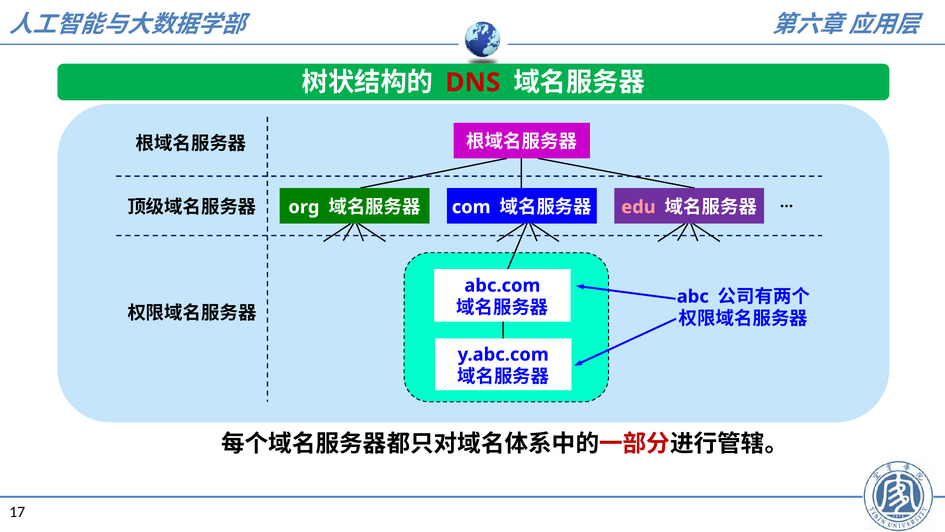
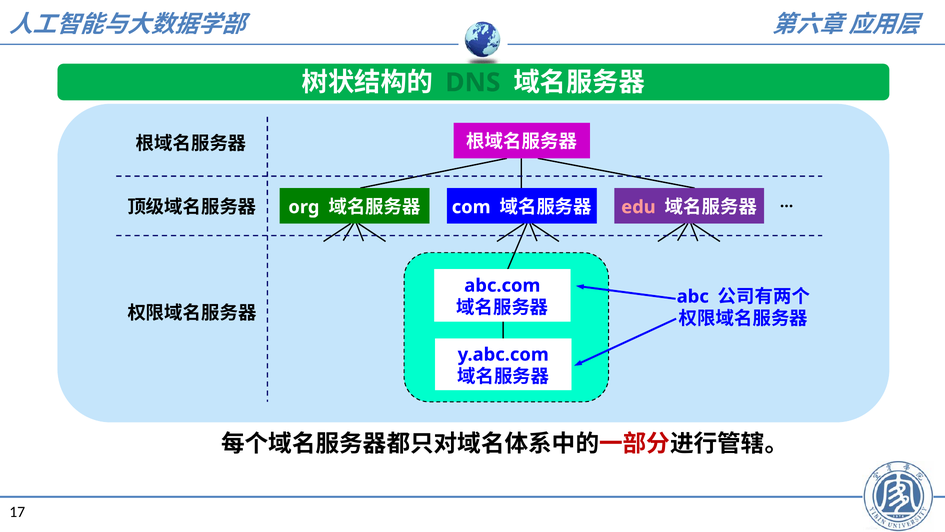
DNS colour: red -> green
